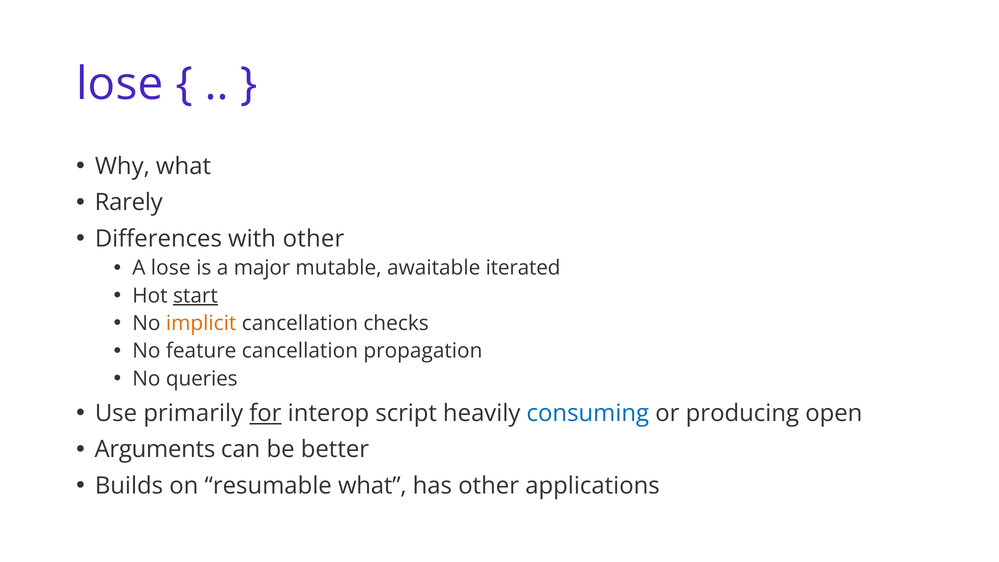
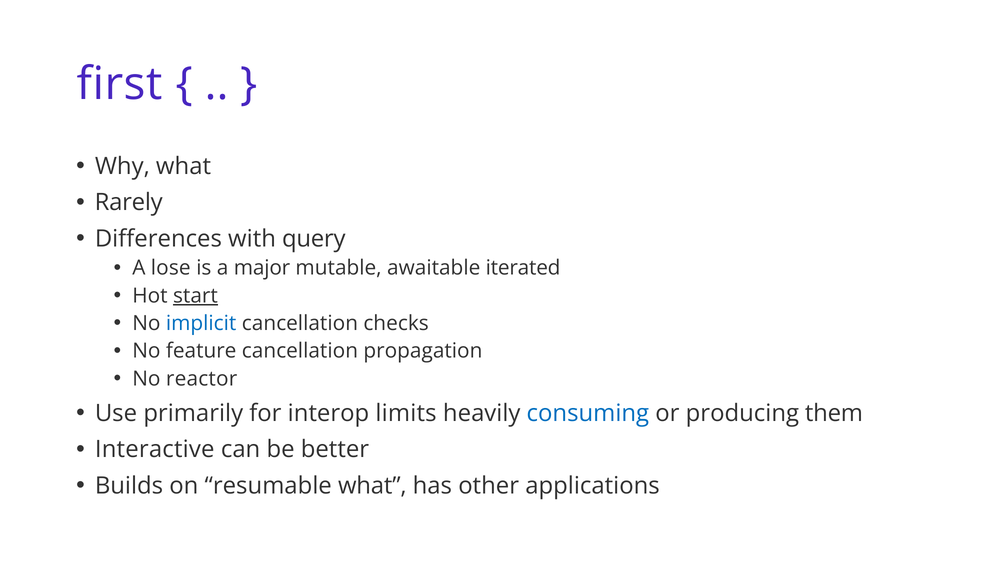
lose at (120, 84): lose -> first
with other: other -> query
implicit colour: orange -> blue
queries: queries -> reactor
for underline: present -> none
script: script -> limits
open: open -> them
Arguments: Arguments -> Interactive
